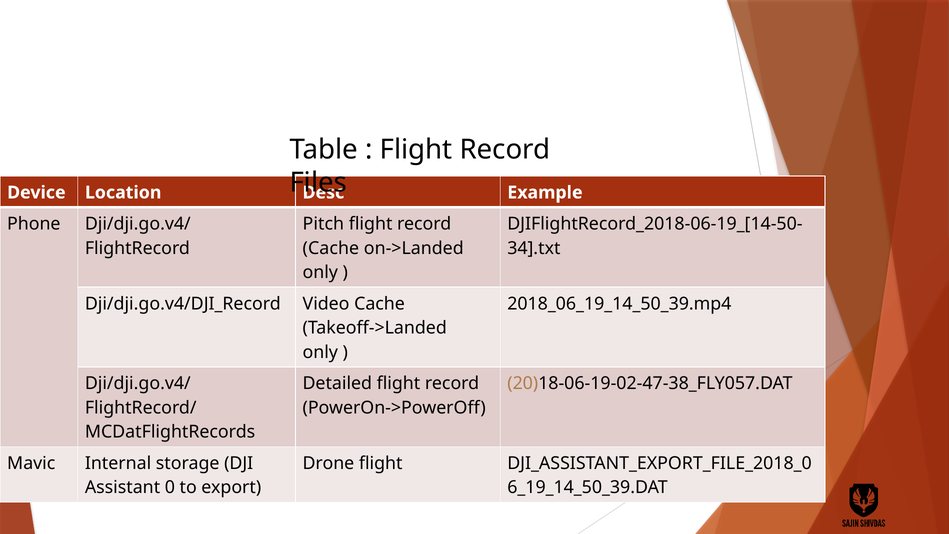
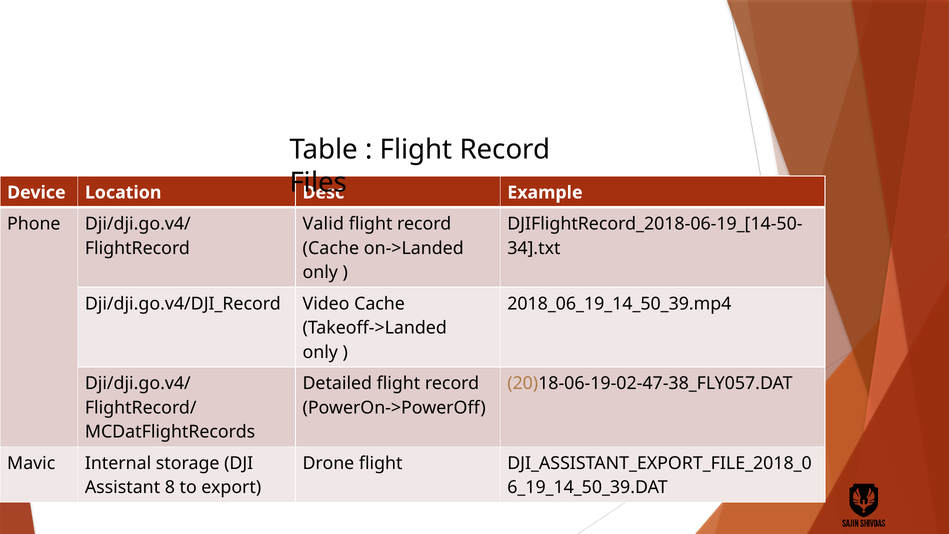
Pitch: Pitch -> Valid
0: 0 -> 8
